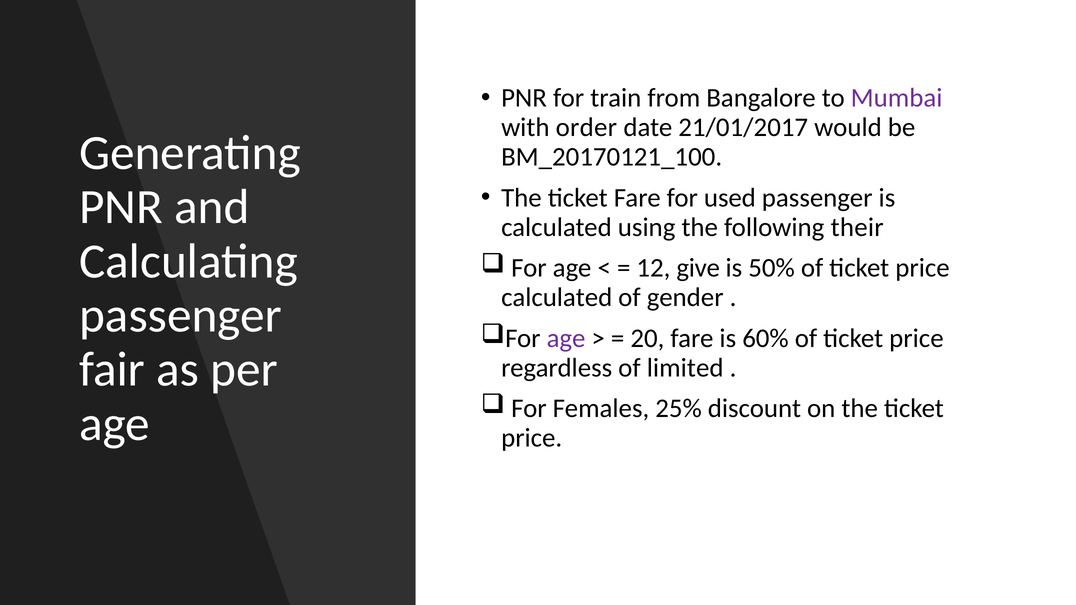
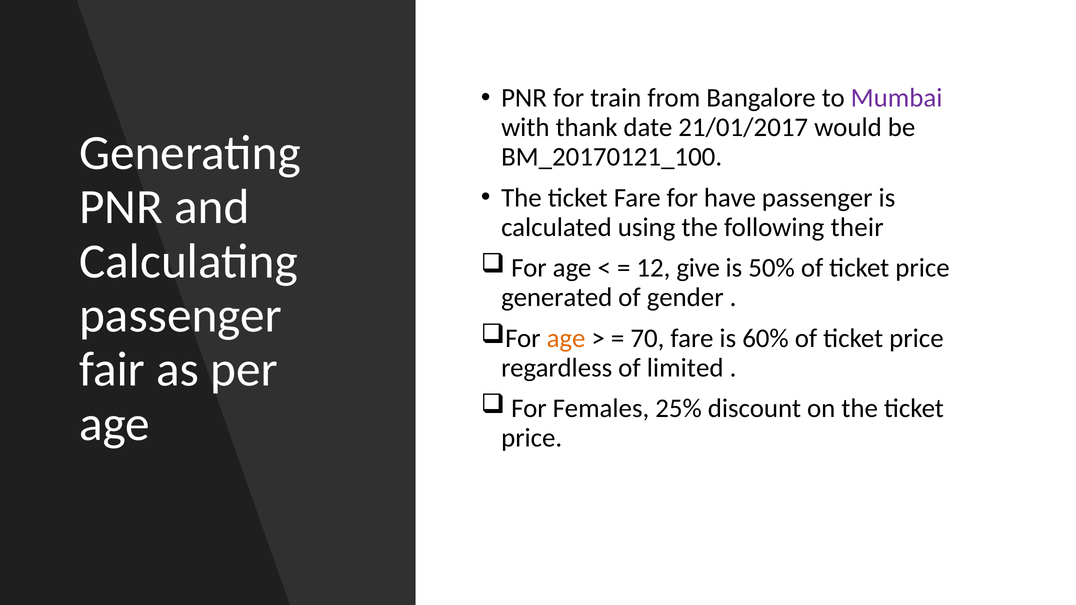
order: order -> thank
used: used -> have
calculated at (557, 298): calculated -> generated
age at (566, 338) colour: purple -> orange
20: 20 -> 70
